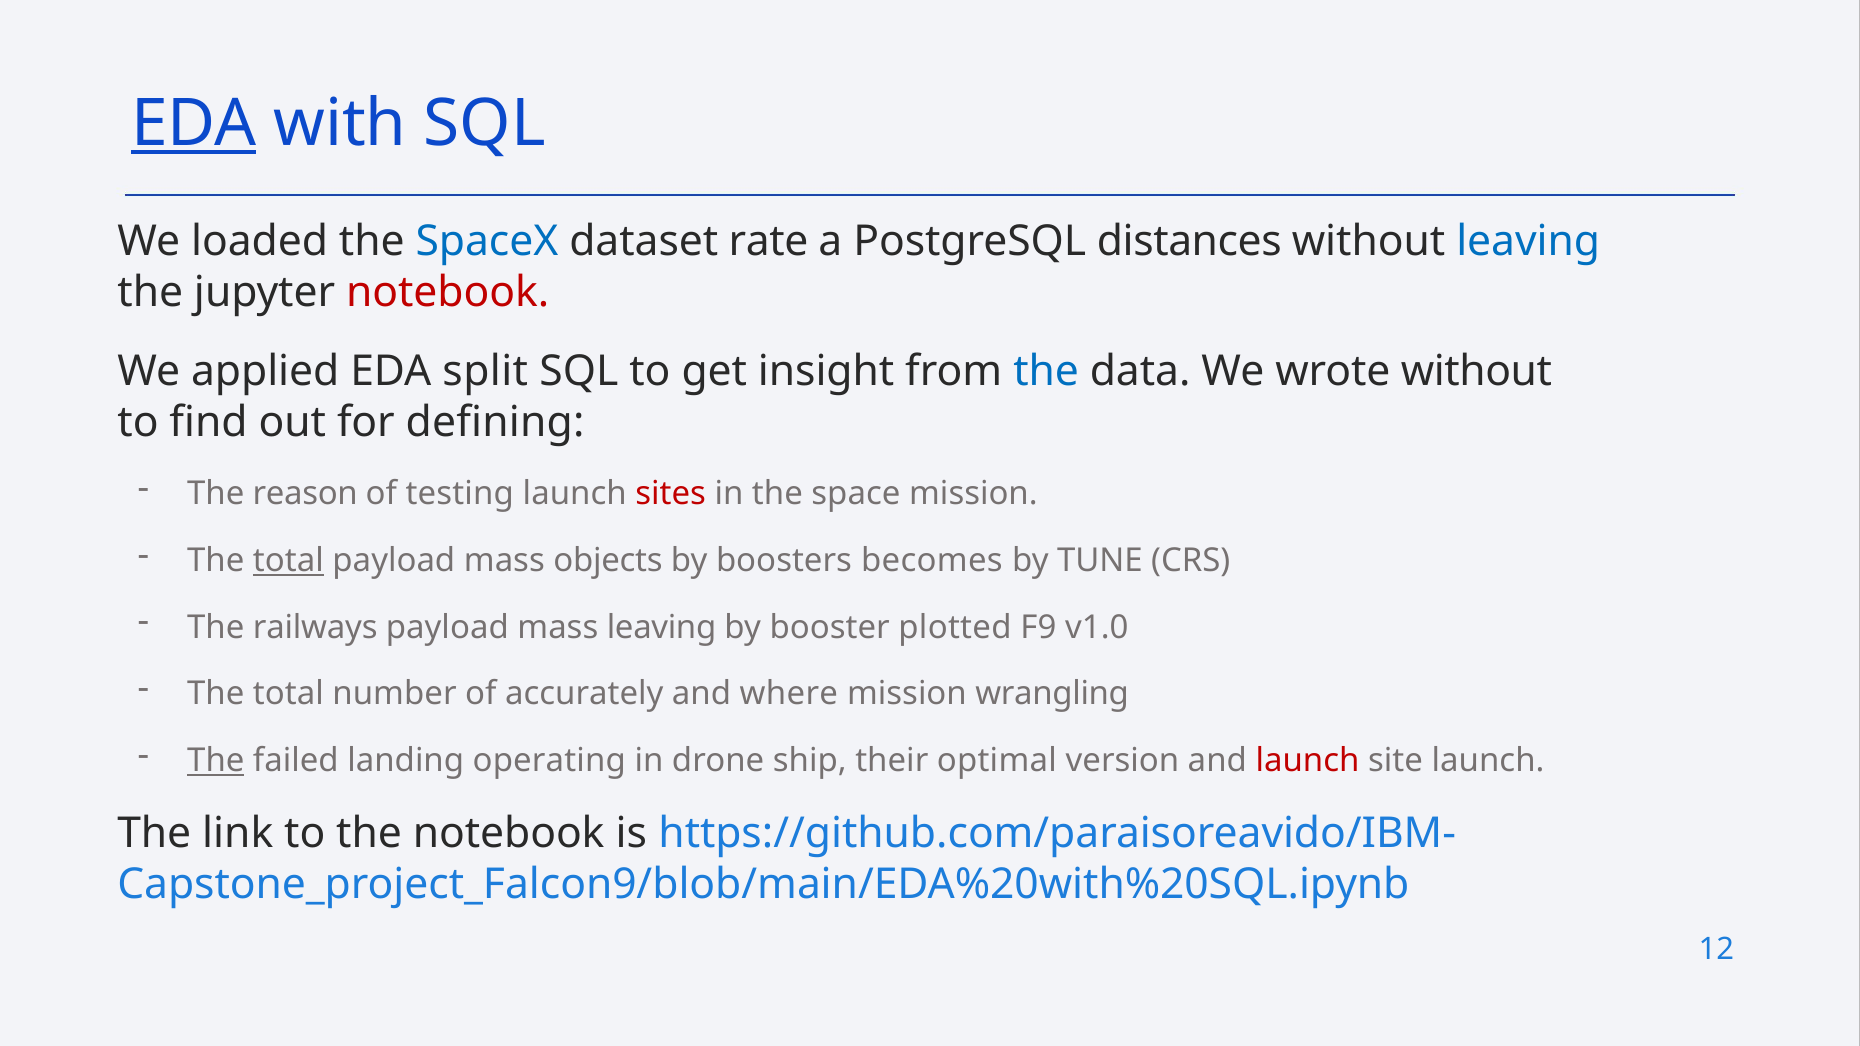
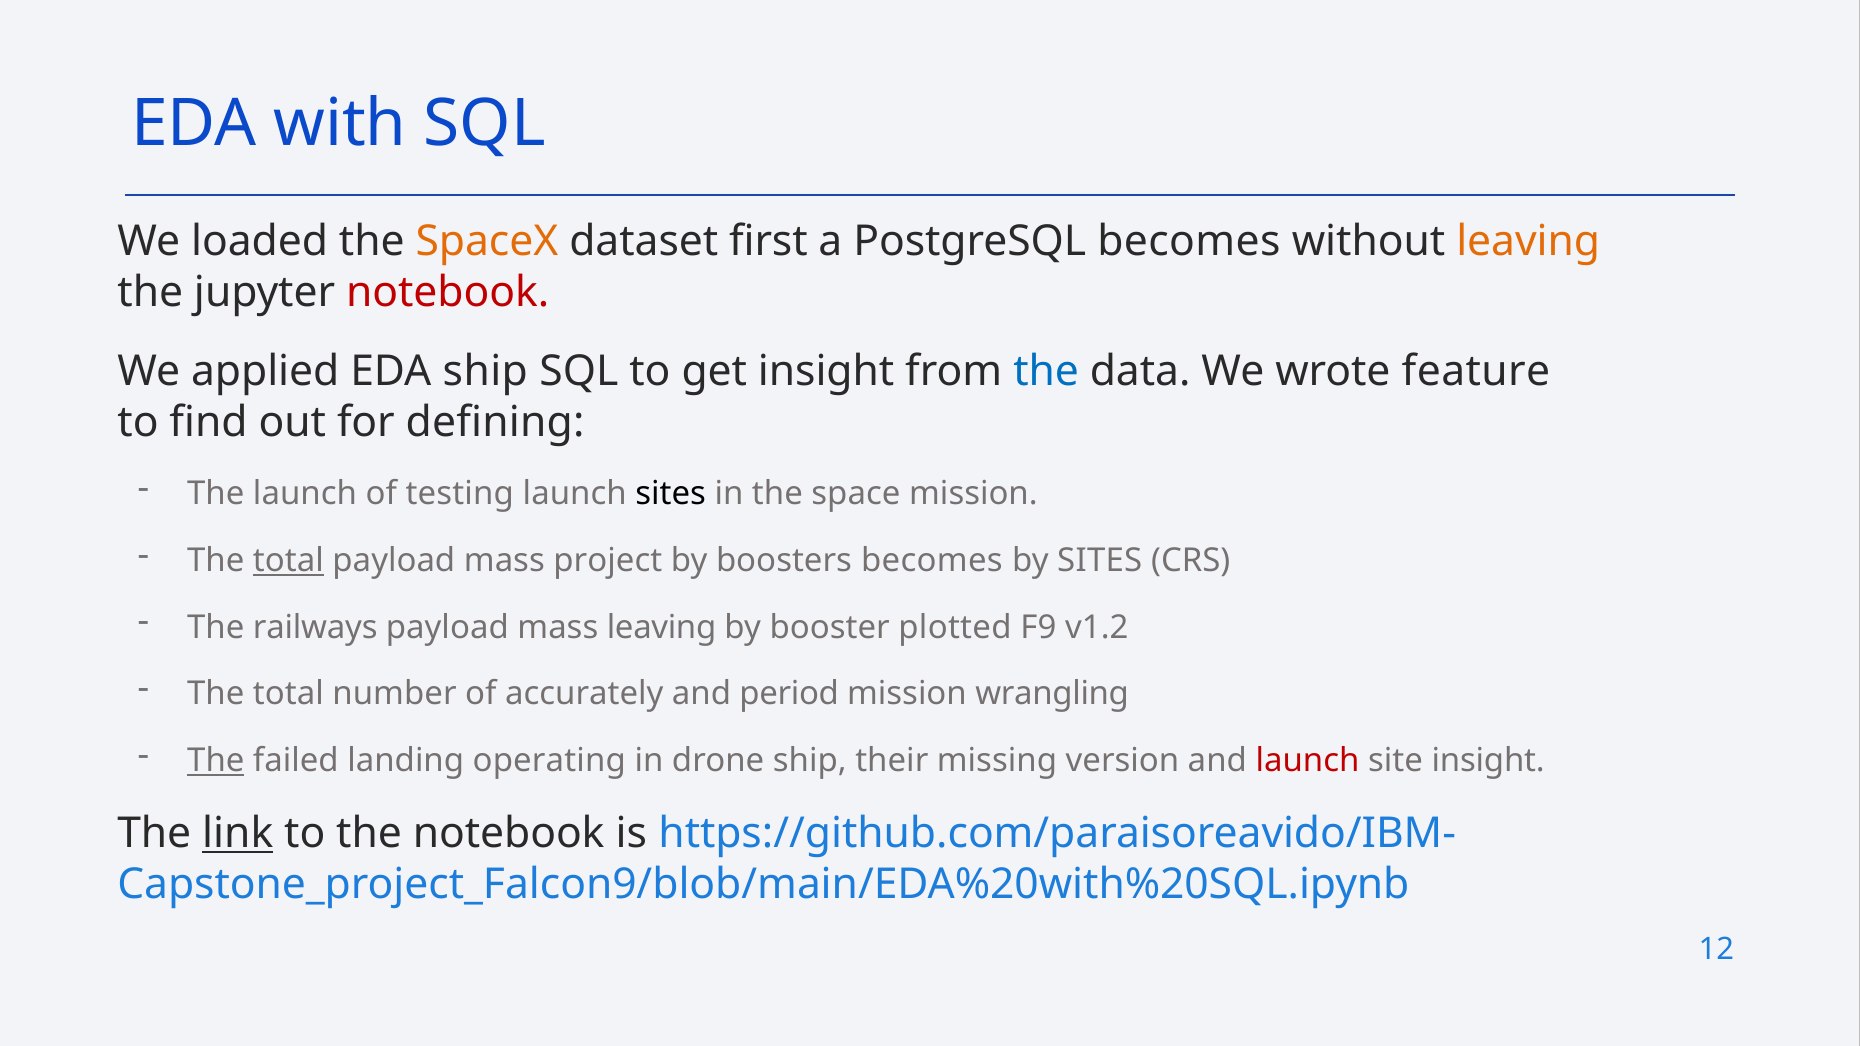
EDA at (194, 124) underline: present -> none
SpaceX colour: blue -> orange
rate: rate -> first
PostgreSQL distances: distances -> becomes
leaving at (1528, 242) colour: blue -> orange
EDA split: split -> ship
wrote without: without -> feature
The reason: reason -> launch
sites at (671, 494) colour: red -> black
objects: objects -> project
by TUNE: TUNE -> SITES
v1.0: v1.0 -> v1.2
where: where -> period
optimal: optimal -> missing
site launch: launch -> insight
link underline: none -> present
